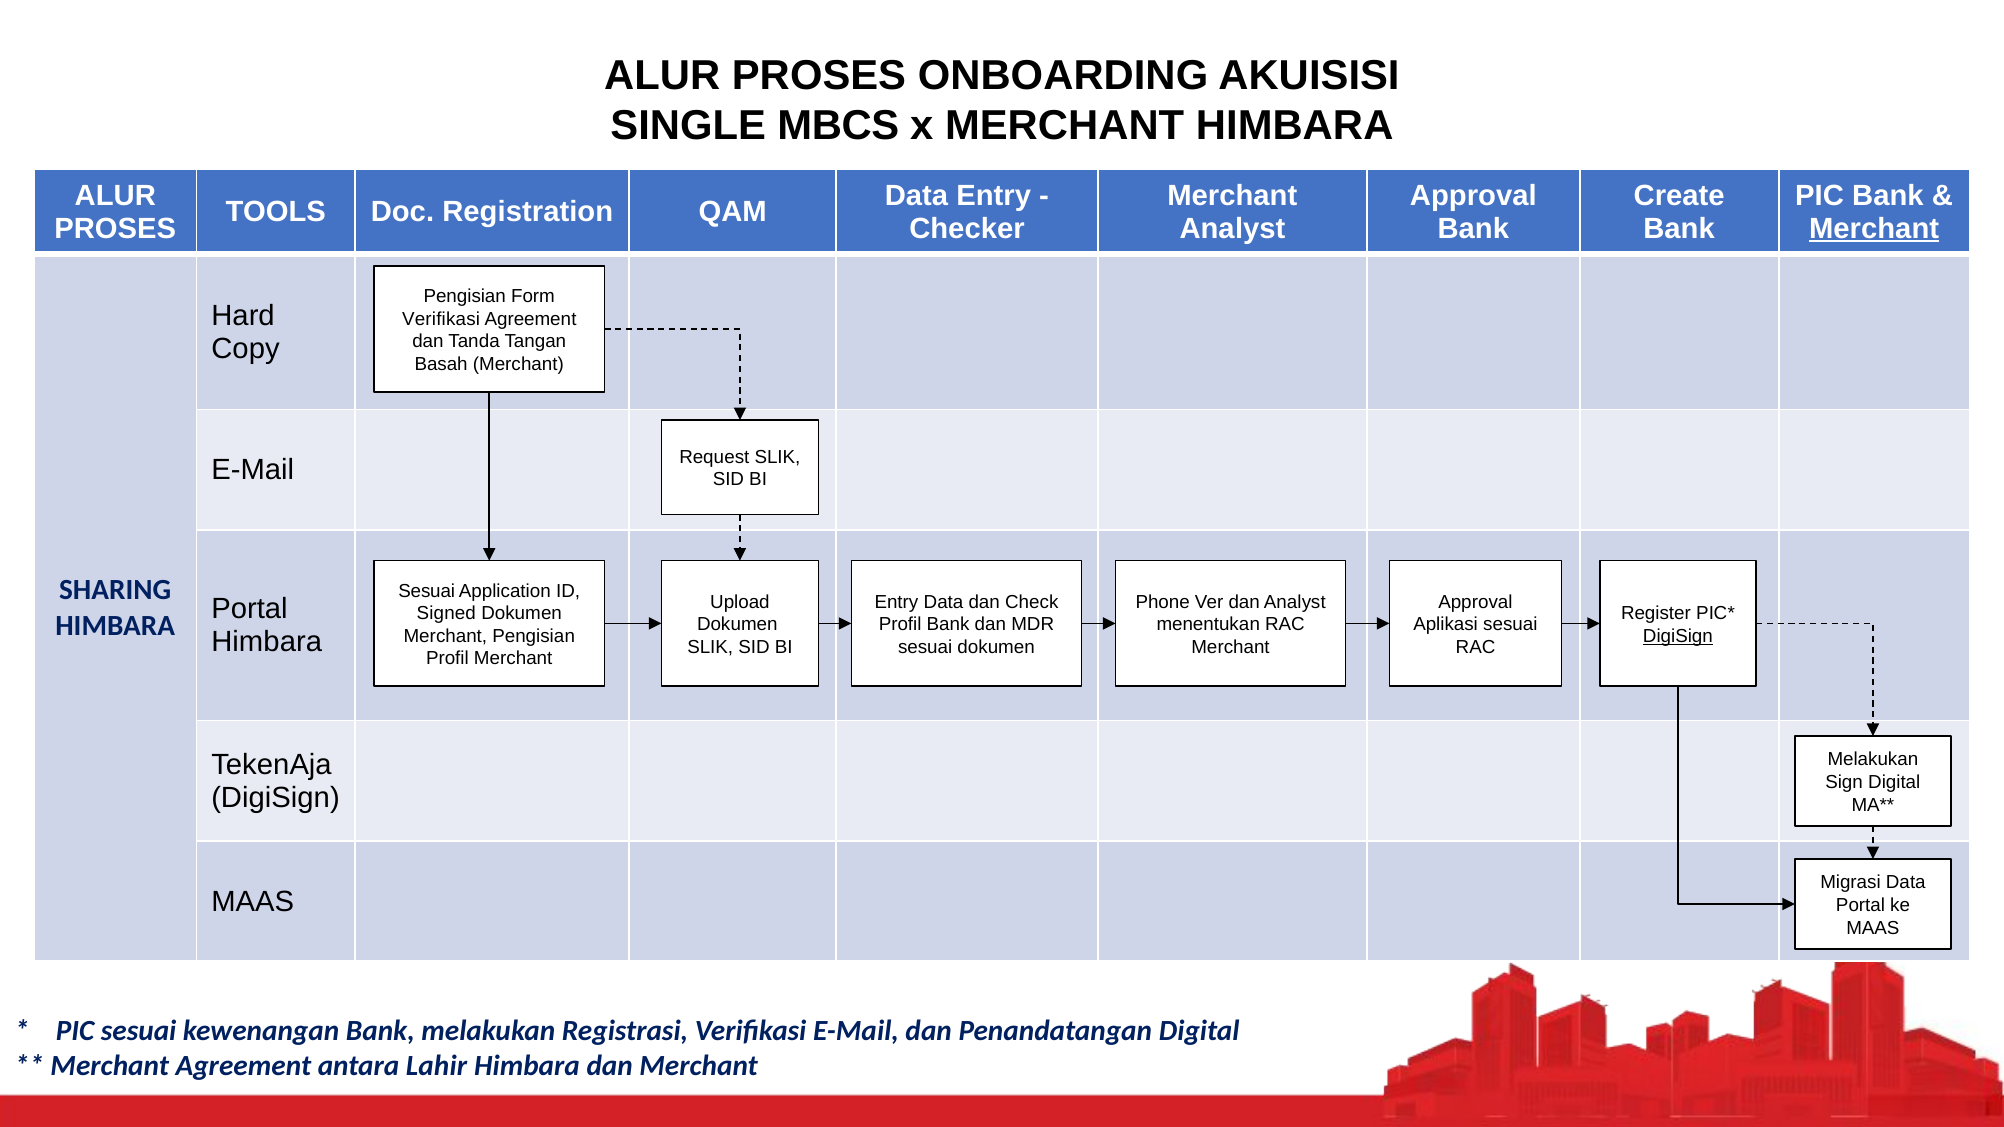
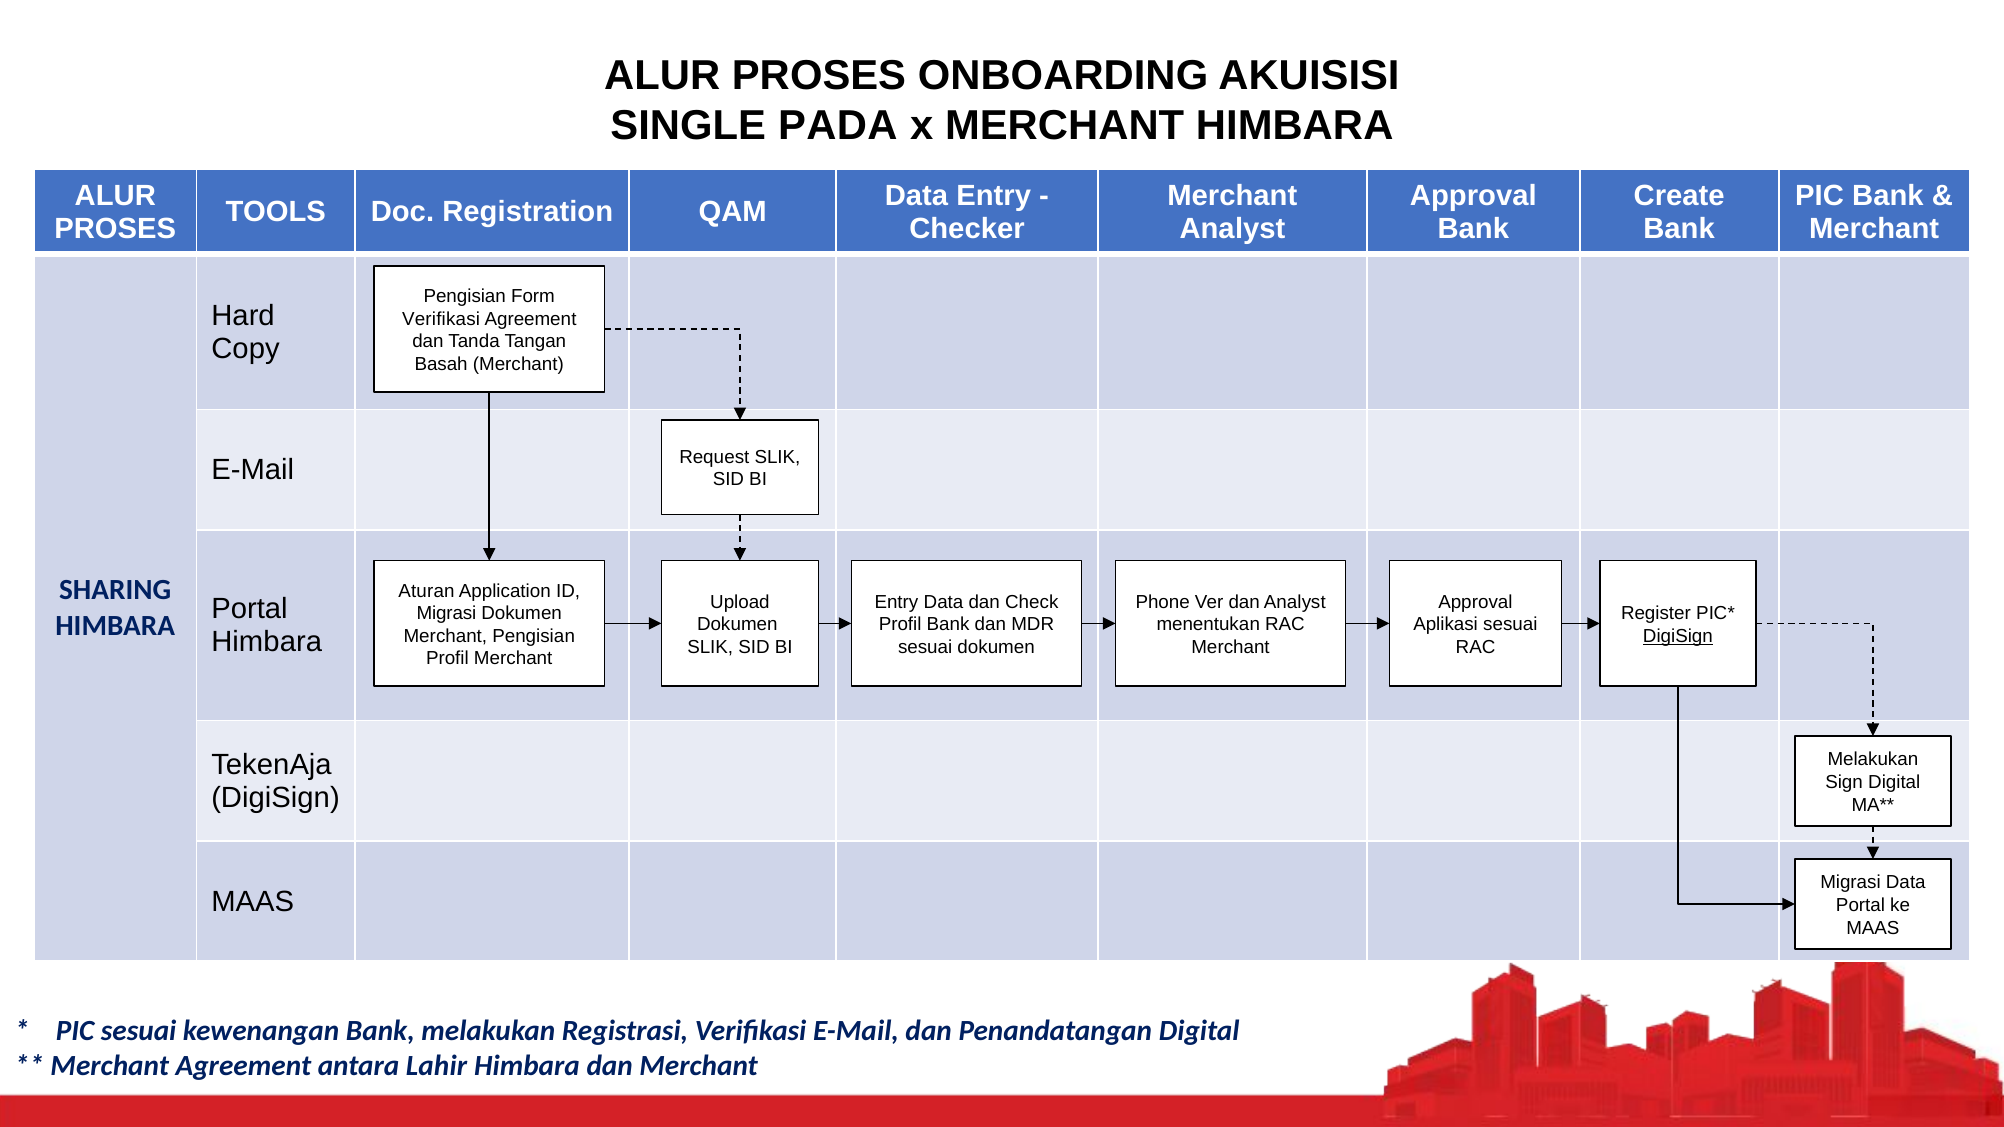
MBCS: MBCS -> PADA
Merchant at (1874, 228) underline: present -> none
Sesuai at (427, 591): Sesuai -> Aturan
Signed at (446, 614): Signed -> Migrasi
